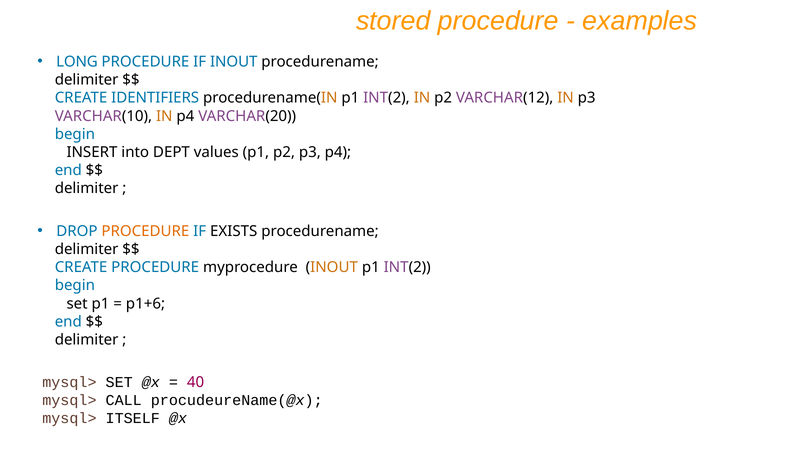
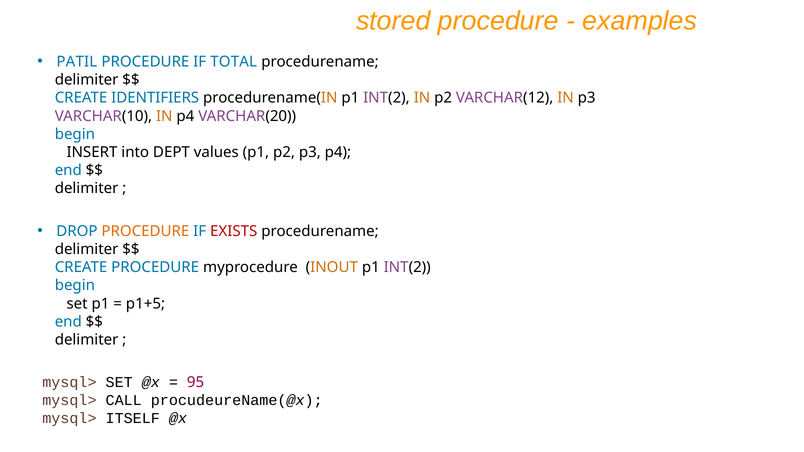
LONG: LONG -> PATIL
IF INOUT: INOUT -> TOTAL
EXISTS colour: black -> red
p1+6: p1+6 -> p1+5
40: 40 -> 95
